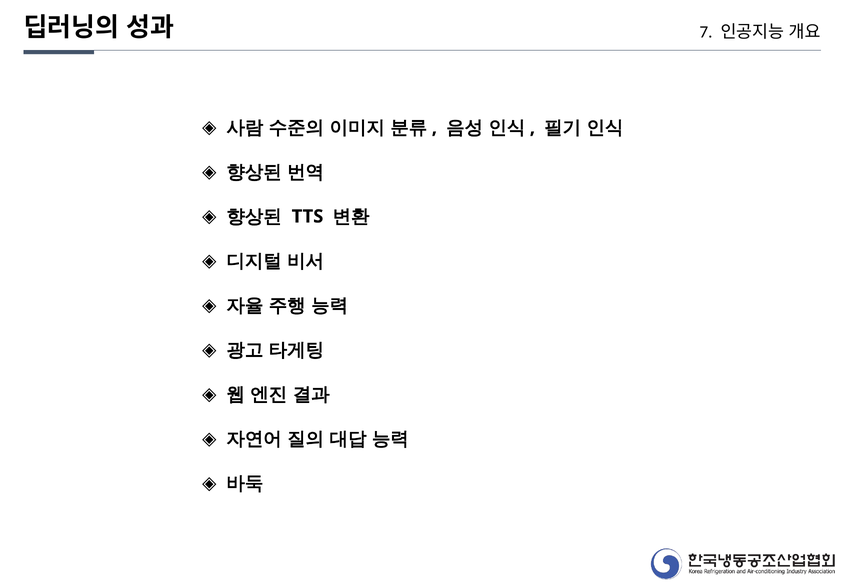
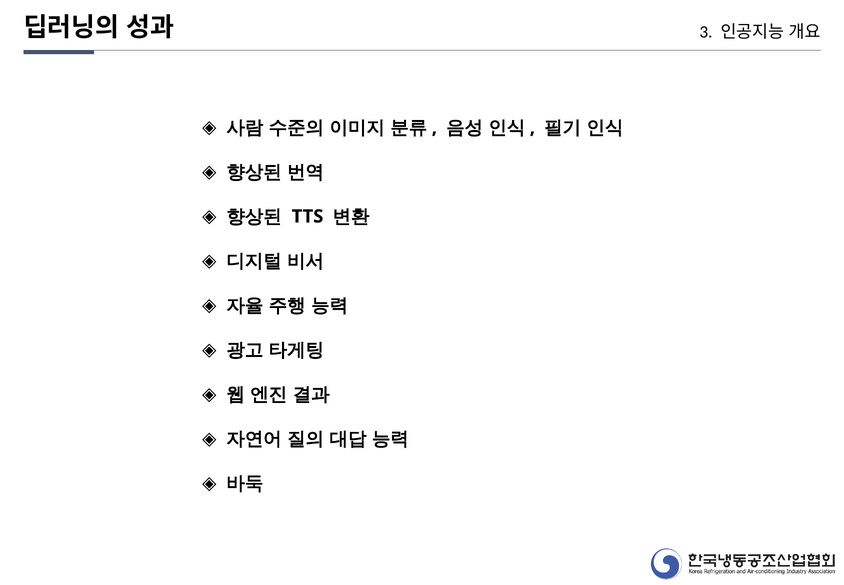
7: 7 -> 3
